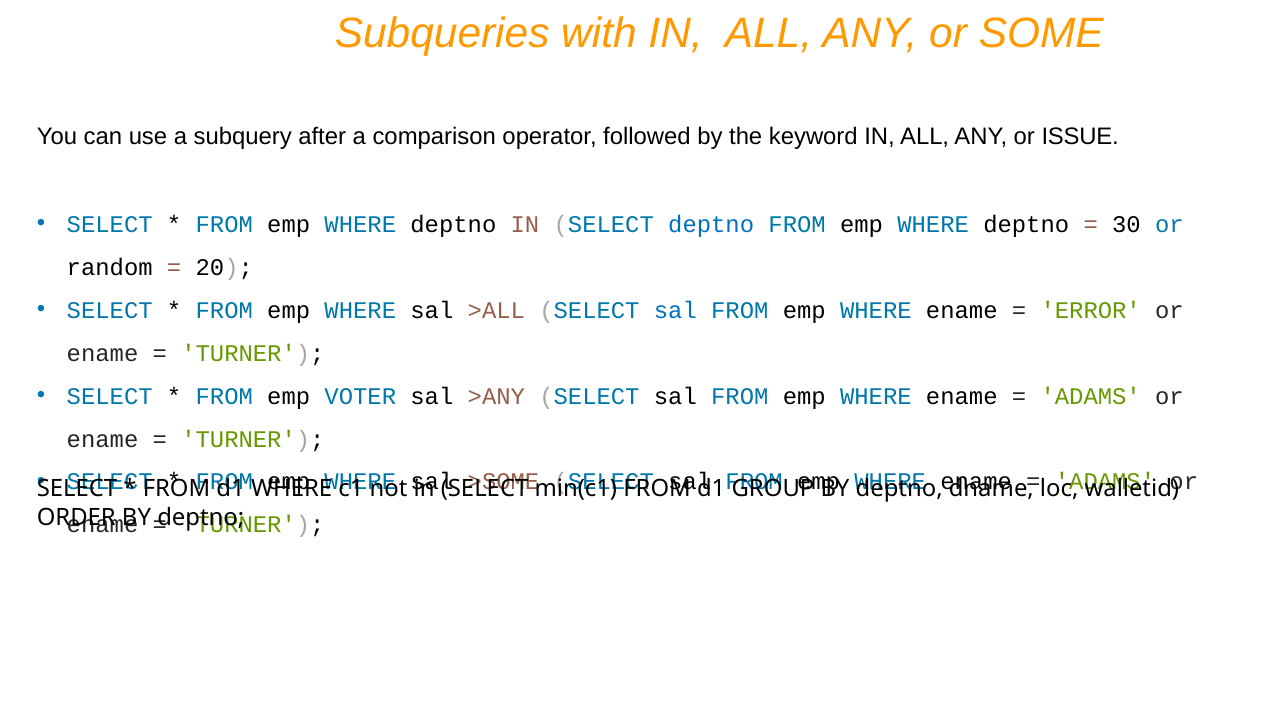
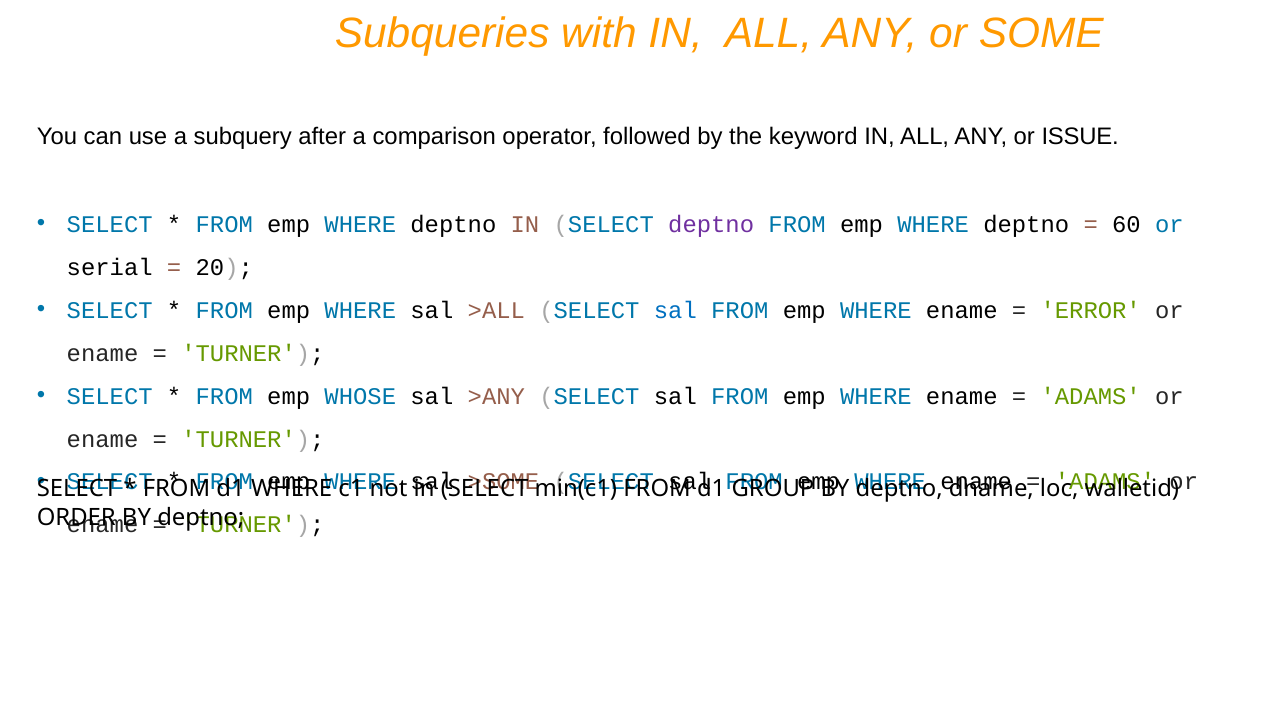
deptno at (711, 224) colour: blue -> purple
30: 30 -> 60
random: random -> serial
VOTER: VOTER -> WHOSE
